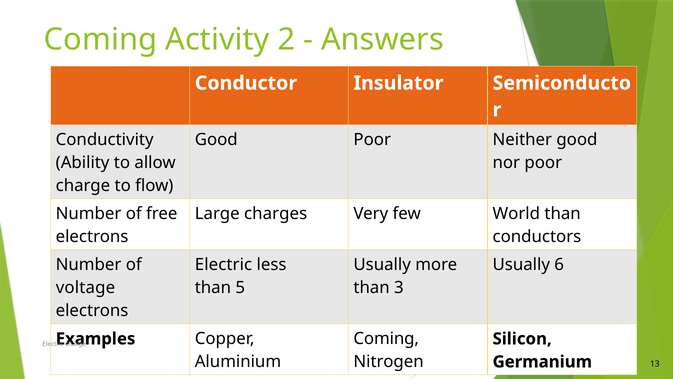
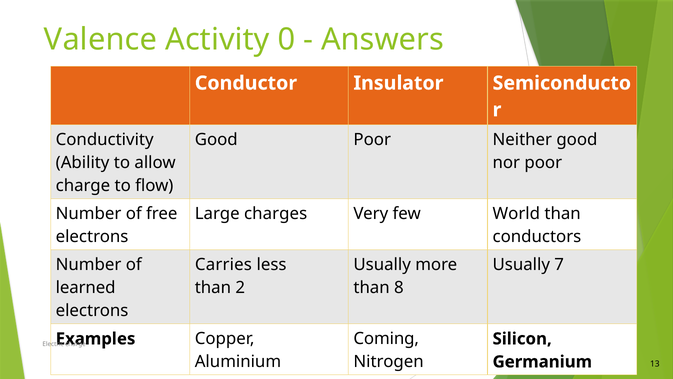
Coming at (101, 40): Coming -> Valence
2: 2 -> 0
Electric at (223, 264): Electric -> Carries
6: 6 -> 7
voltage: voltage -> learned
5: 5 -> 2
3: 3 -> 8
